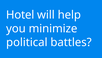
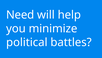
Hotel: Hotel -> Need
